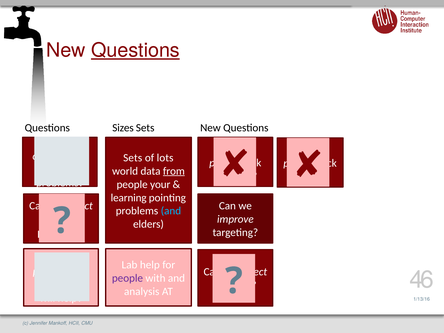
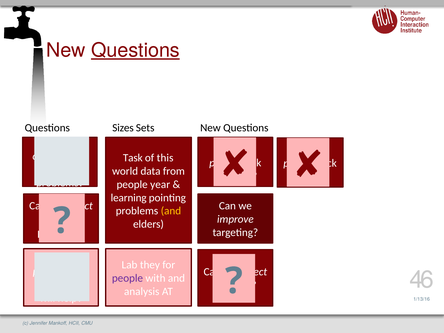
Sets at (133, 158): Sets -> Task
lots: lots -> this
from underline: present -> none
your: your -> year
and at (171, 211) colour: light blue -> yellow
Lab help: help -> they
